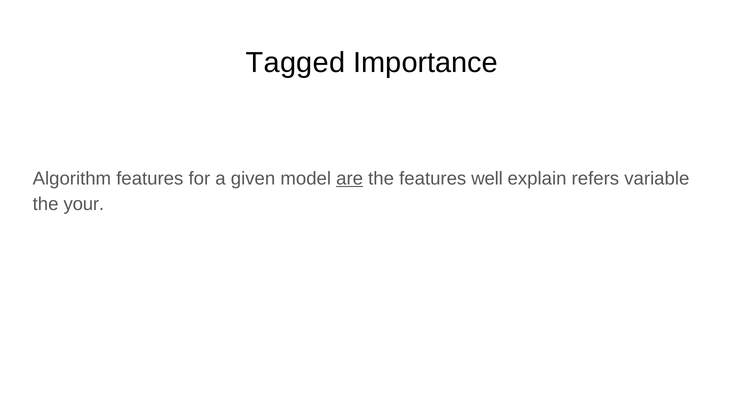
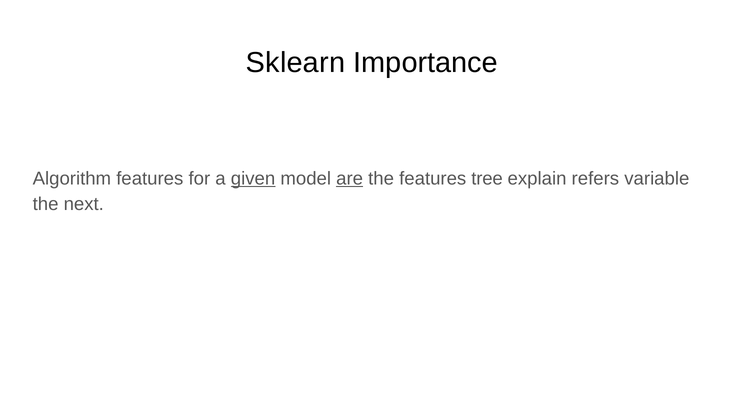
Tagged: Tagged -> Sklearn
given underline: none -> present
well: well -> tree
your: your -> next
